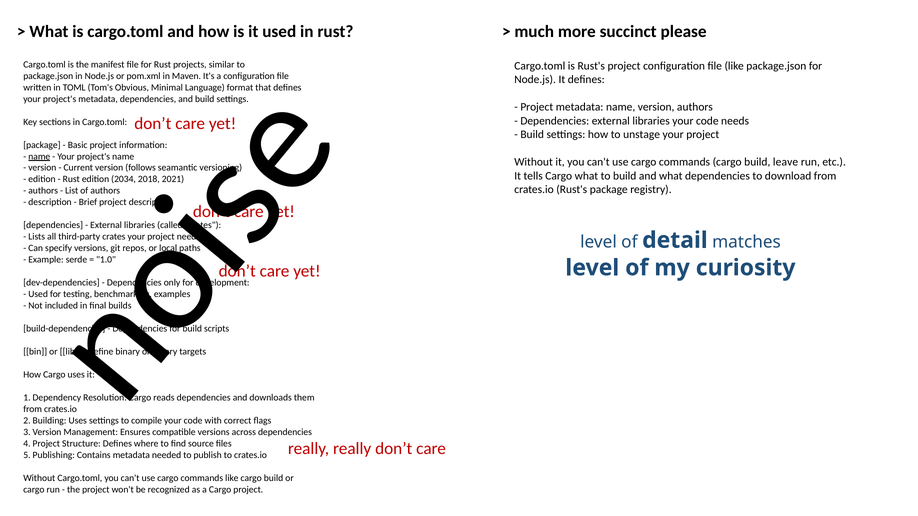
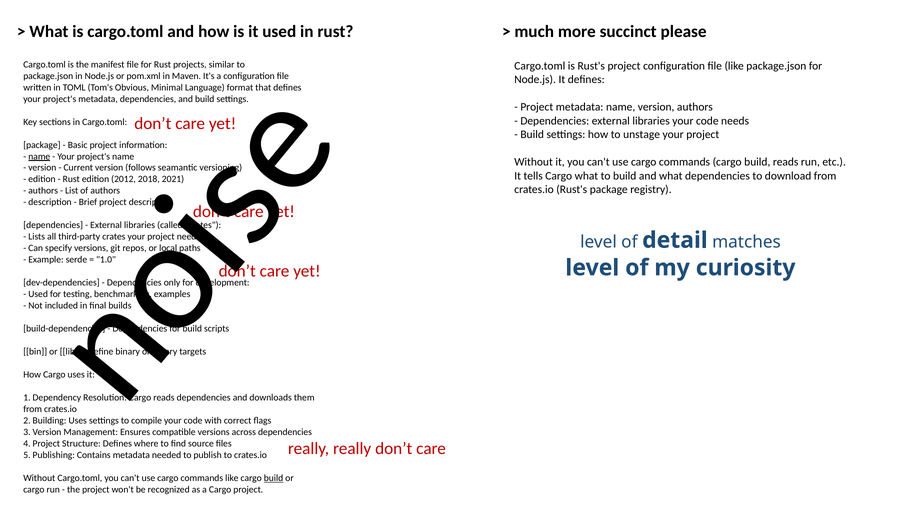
build leave: leave -> reads
2034: 2034 -> 2012
build at (274, 478) underline: none -> present
